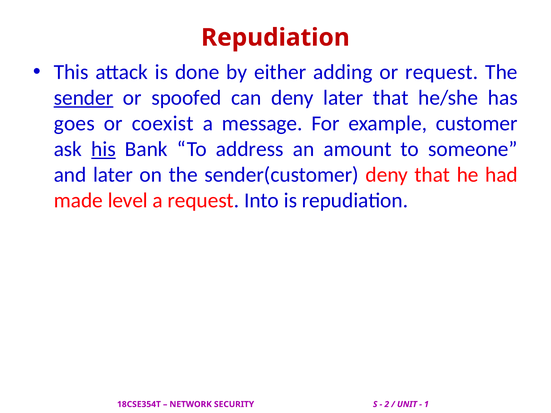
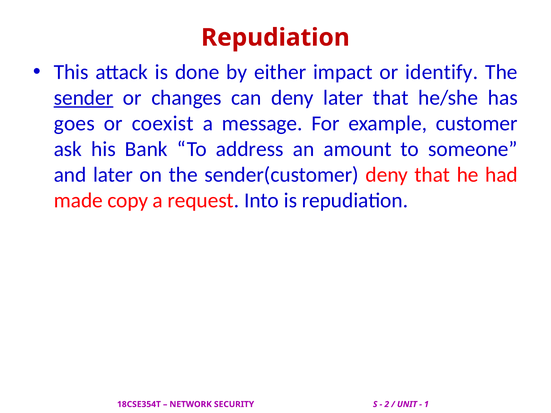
adding: adding -> impact
or request: request -> identify
spoofed: spoofed -> changes
his underline: present -> none
level: level -> copy
